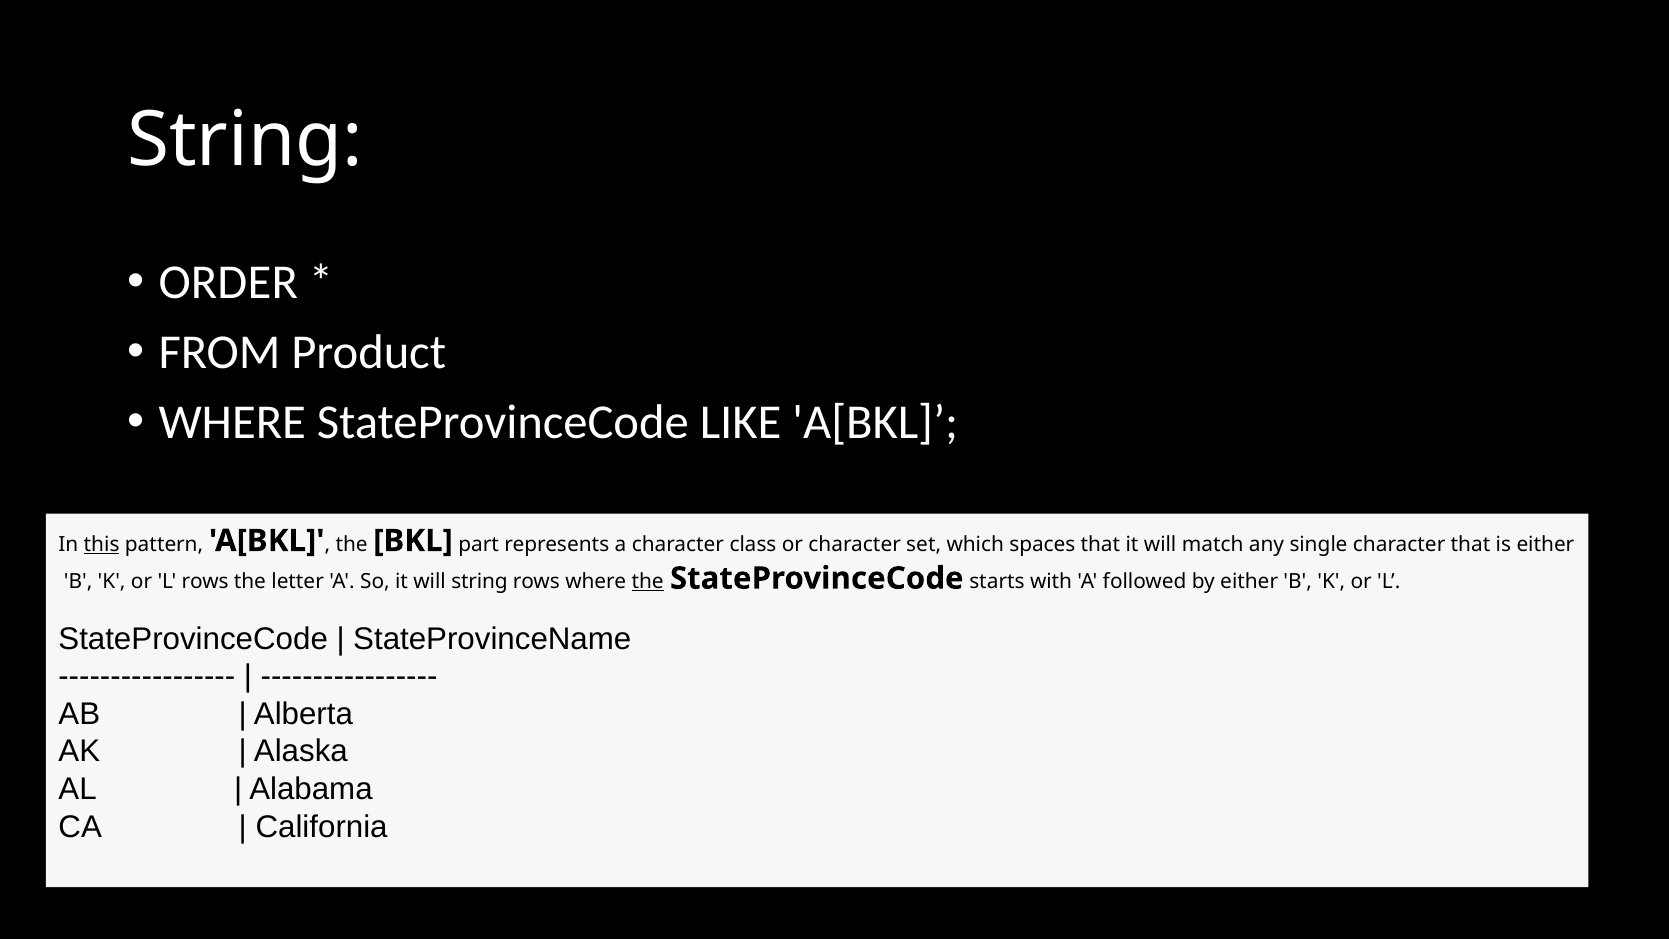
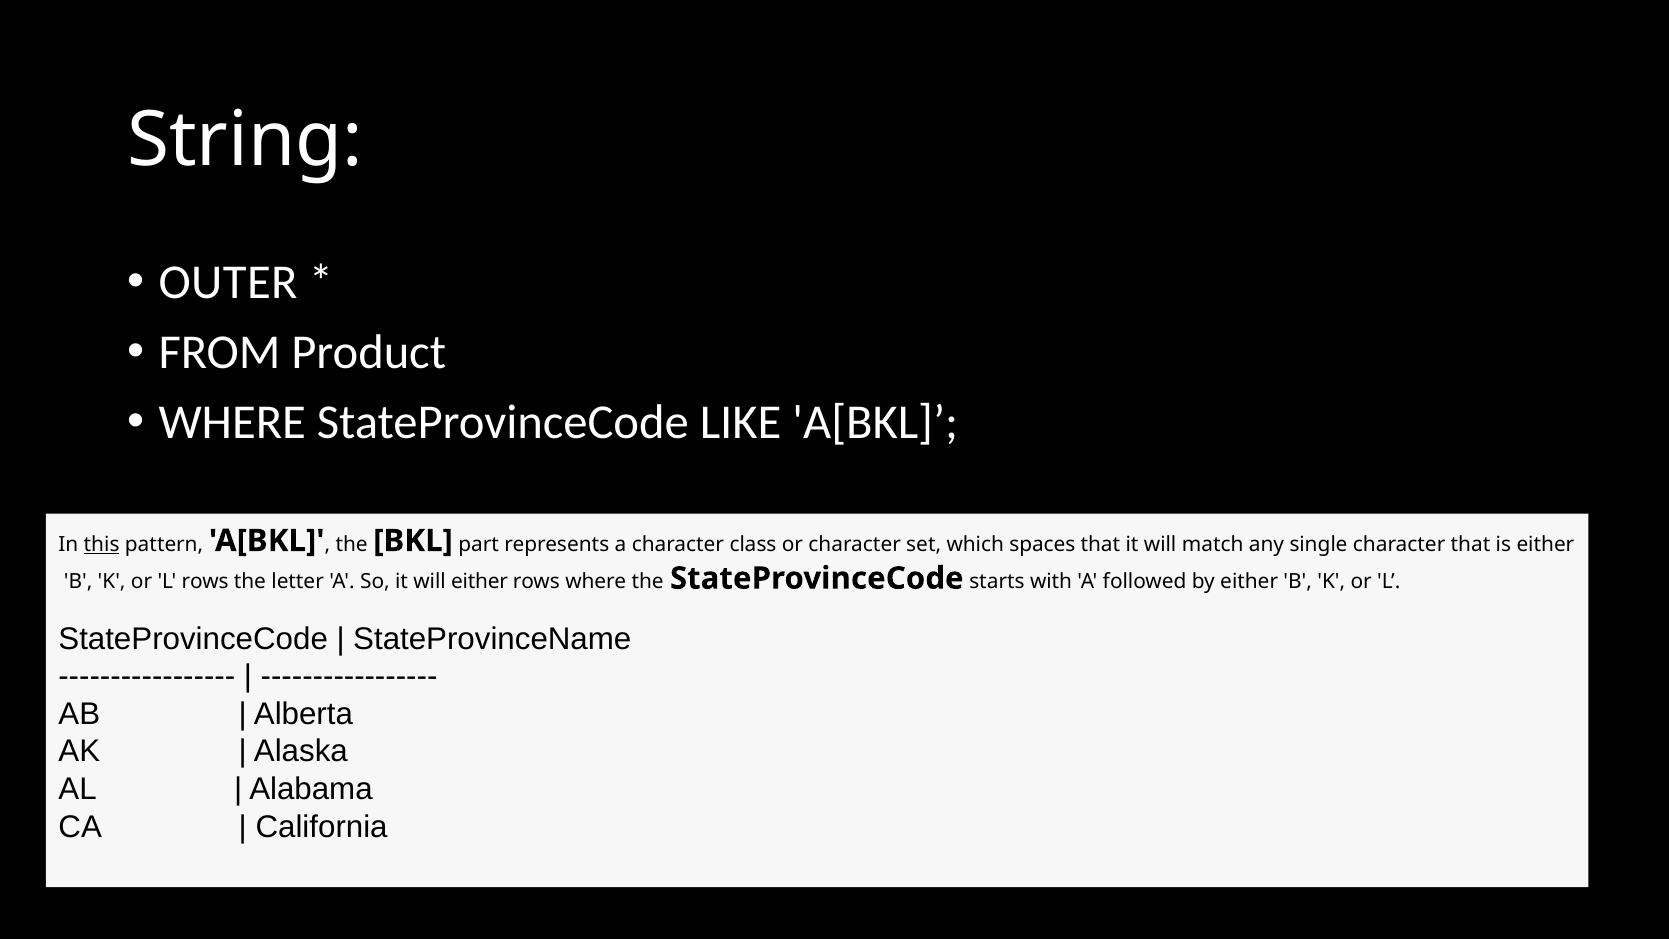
ORDER: ORDER -> OUTER
will string: string -> either
the at (648, 582) underline: present -> none
